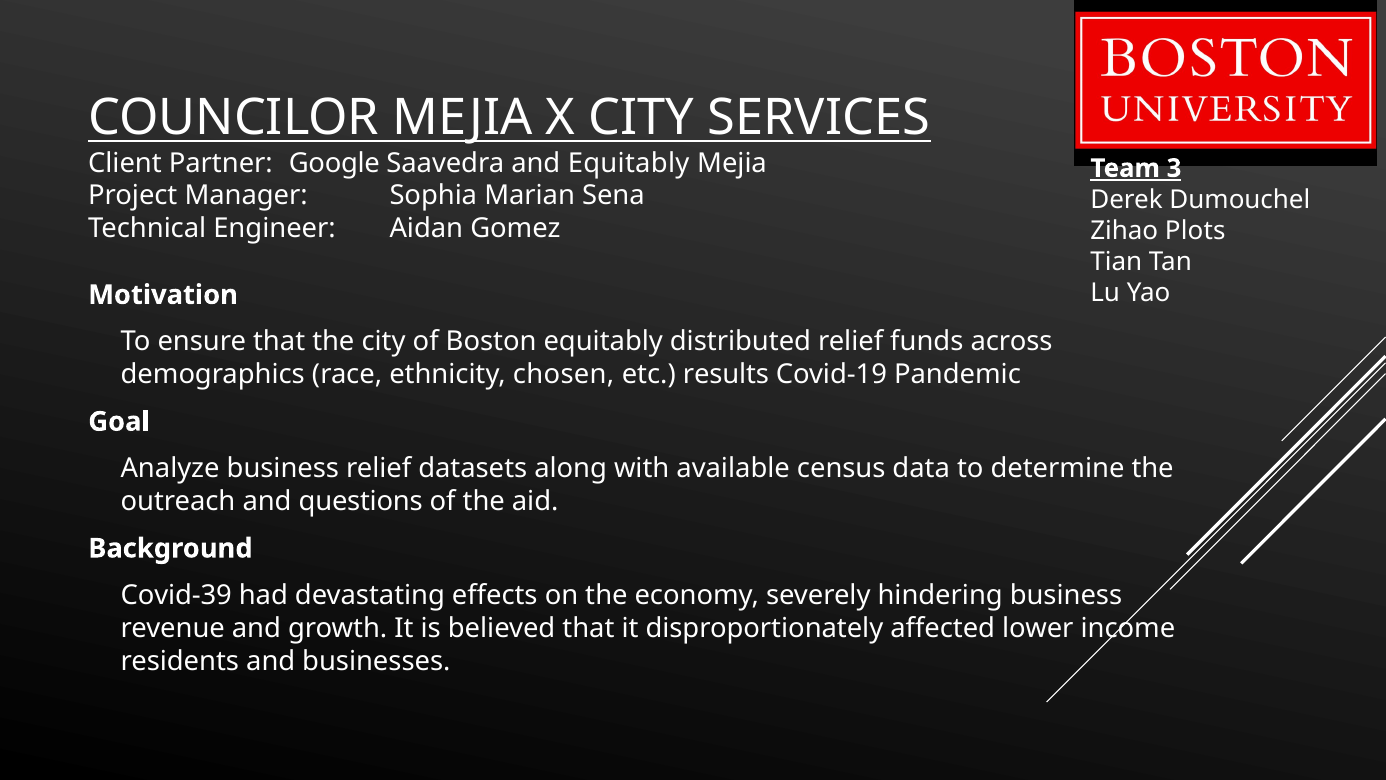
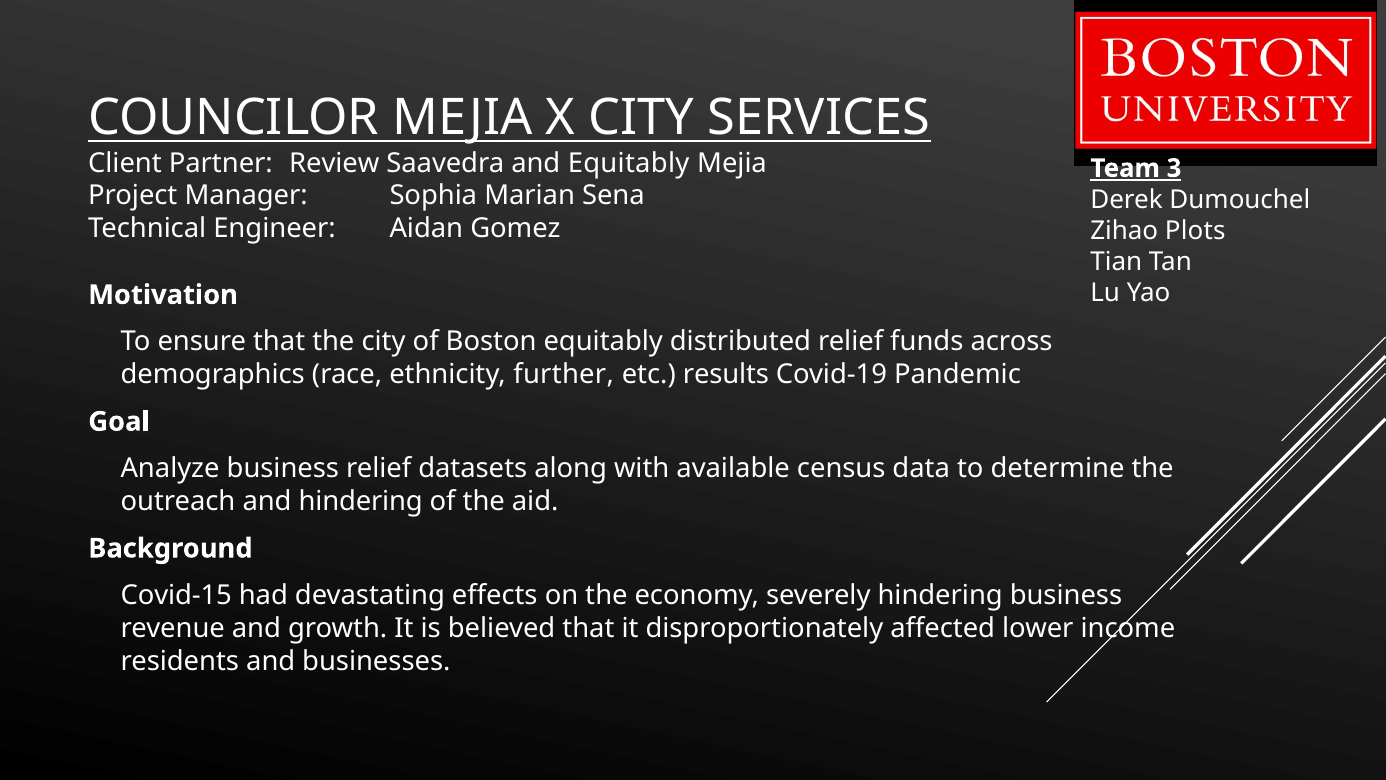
Google: Google -> Review
chosen: chosen -> further
and questions: questions -> hindering
Covid-39: Covid-39 -> Covid-15
